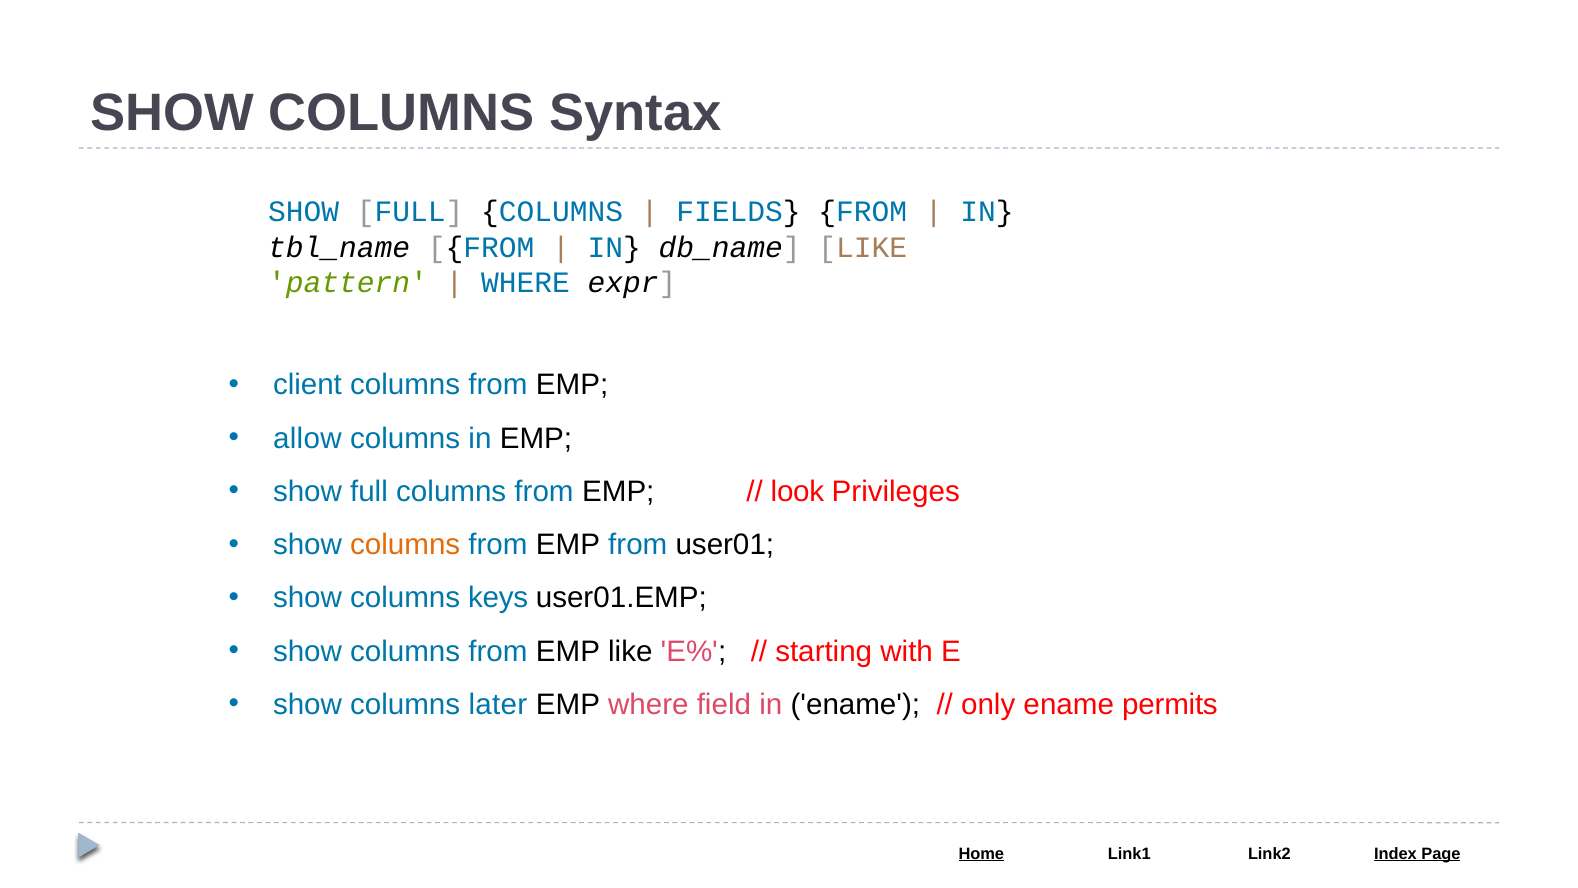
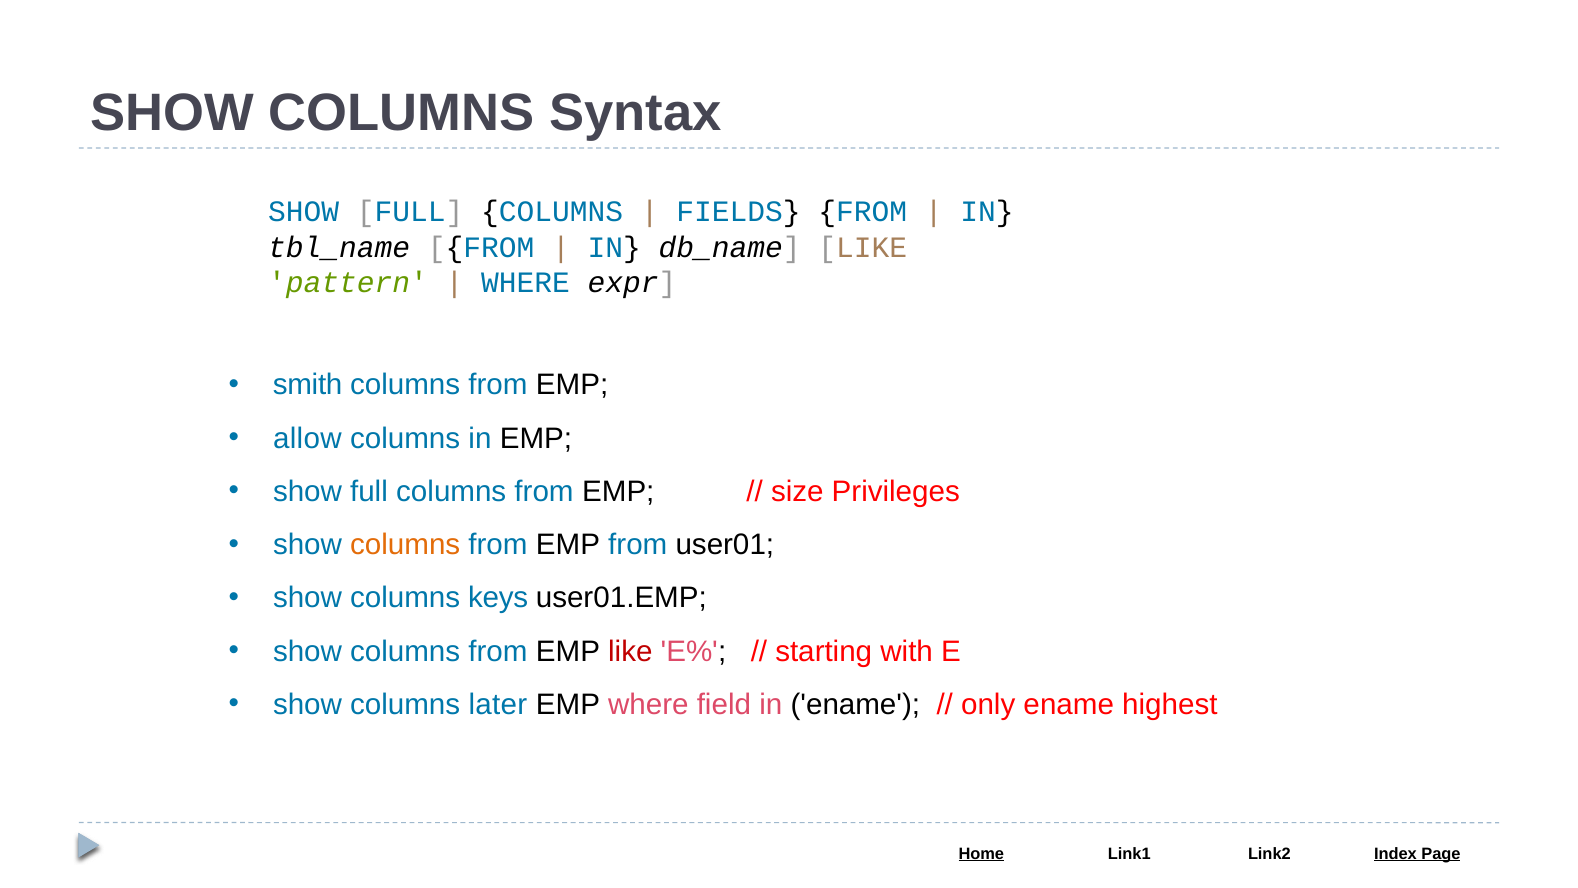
client: client -> smith
look: look -> size
like at (630, 651) colour: black -> red
permits: permits -> highest
